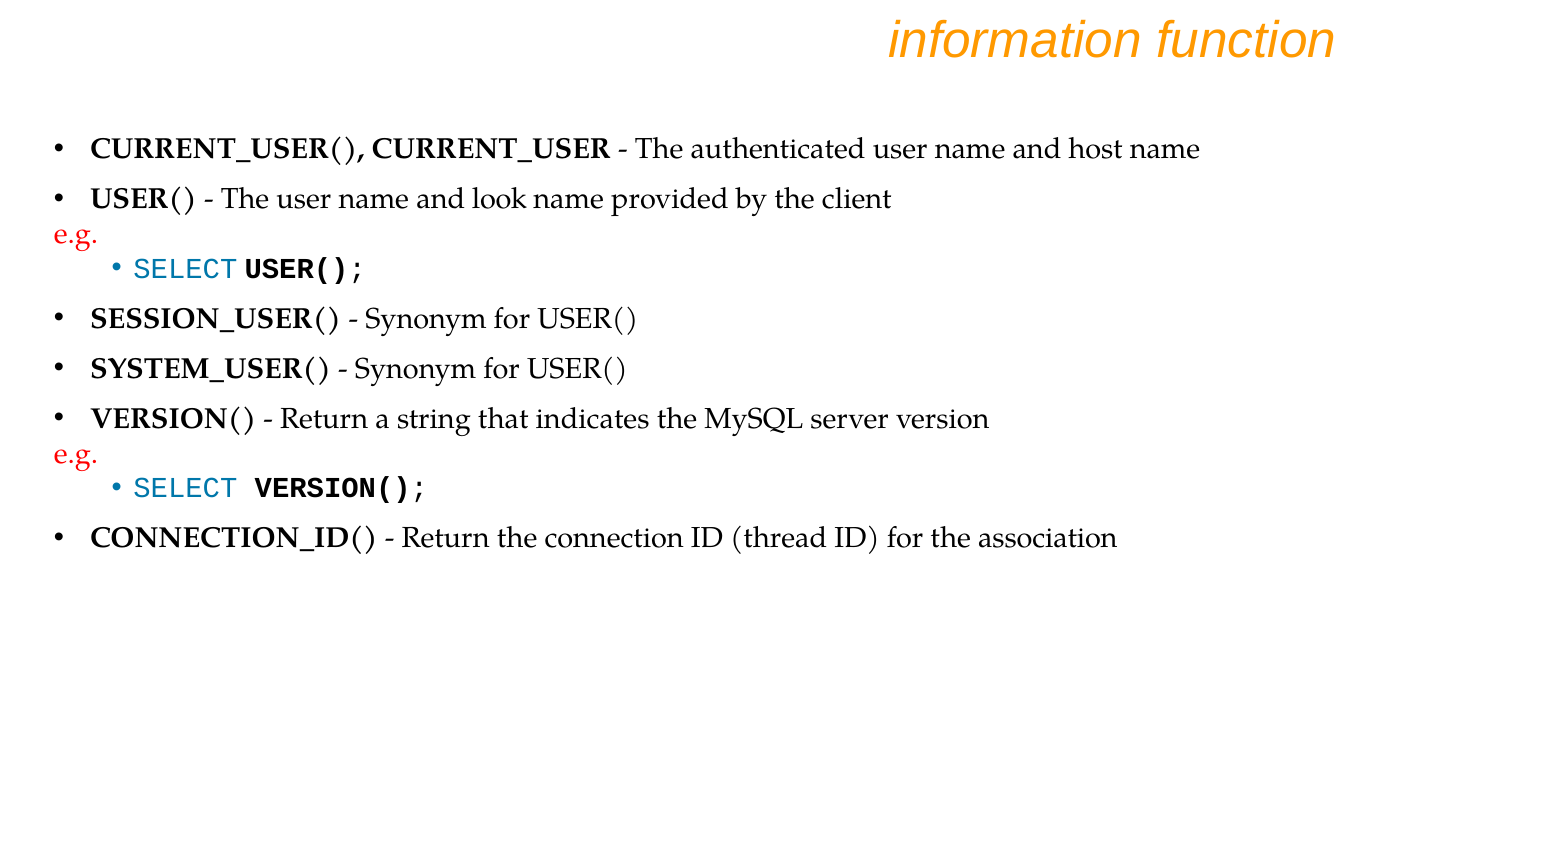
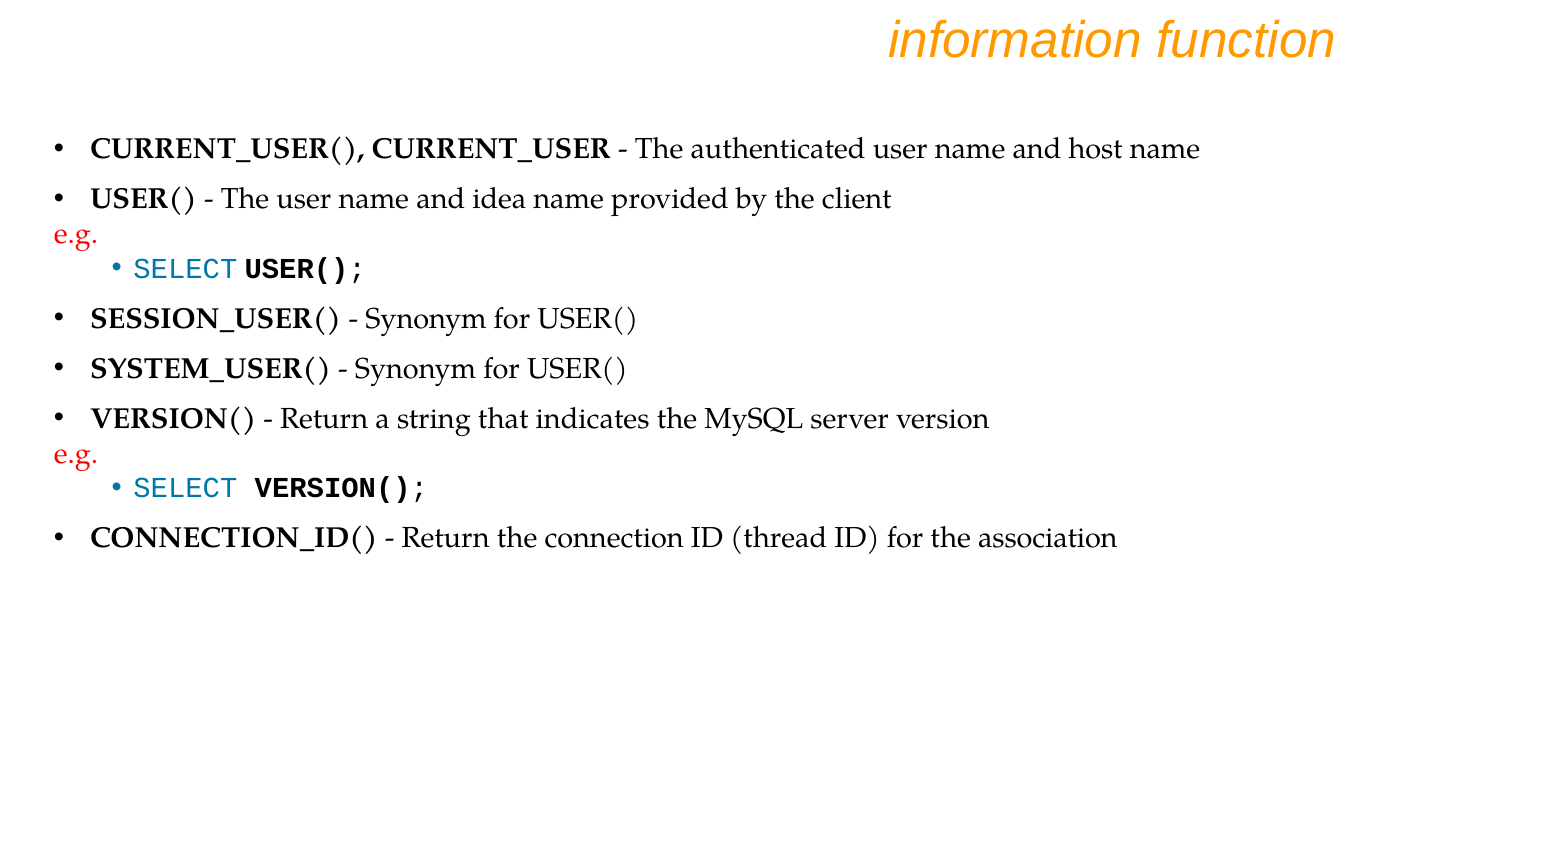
look: look -> idea
